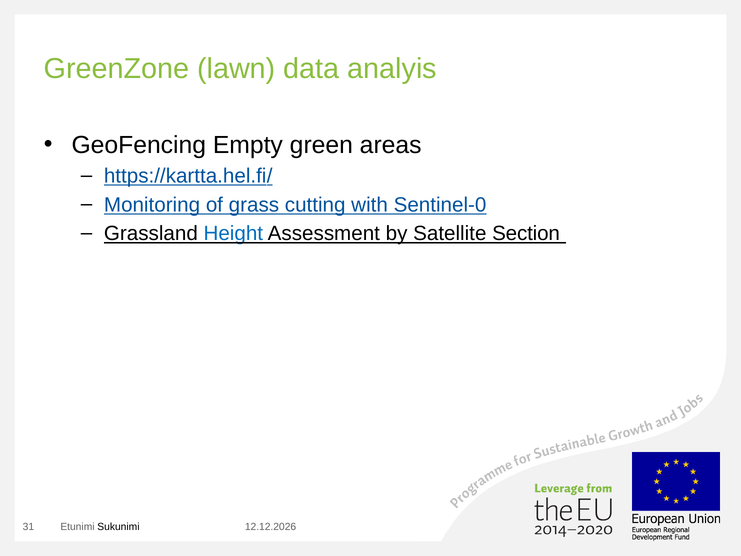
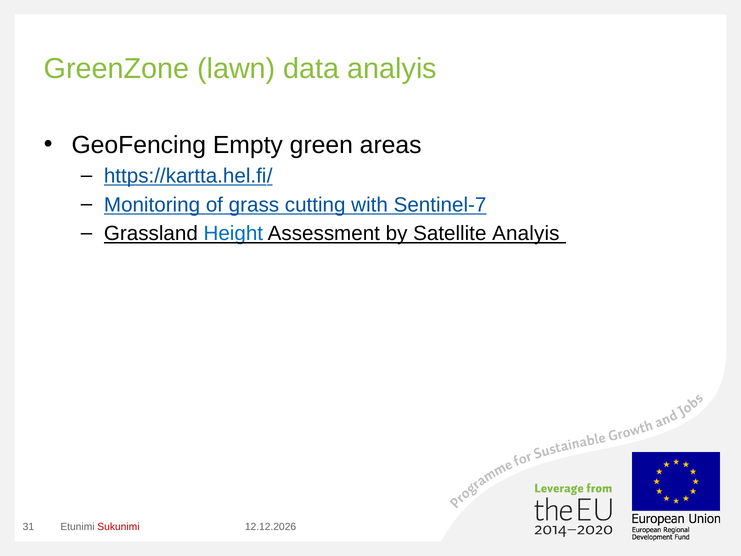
Sentinel-0: Sentinel-0 -> Sentinel-7
Satellite Section: Section -> Analyis
Sukunimi colour: black -> red
